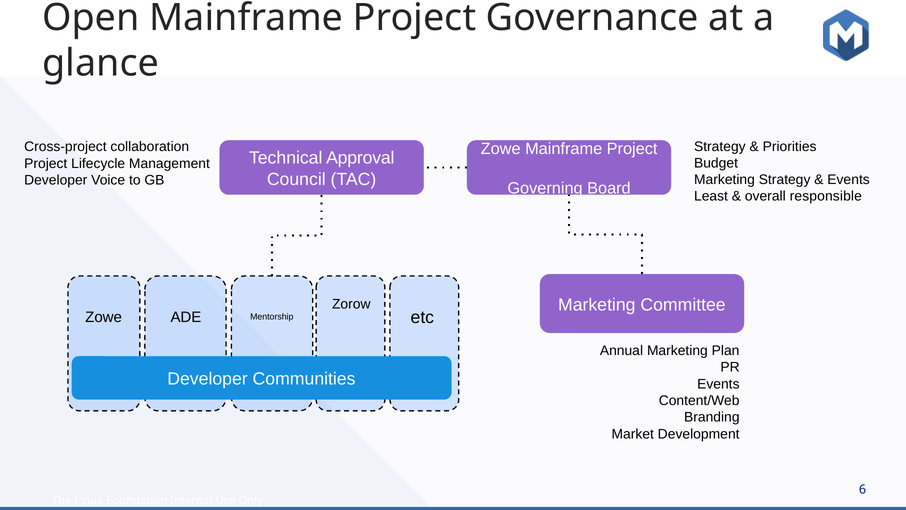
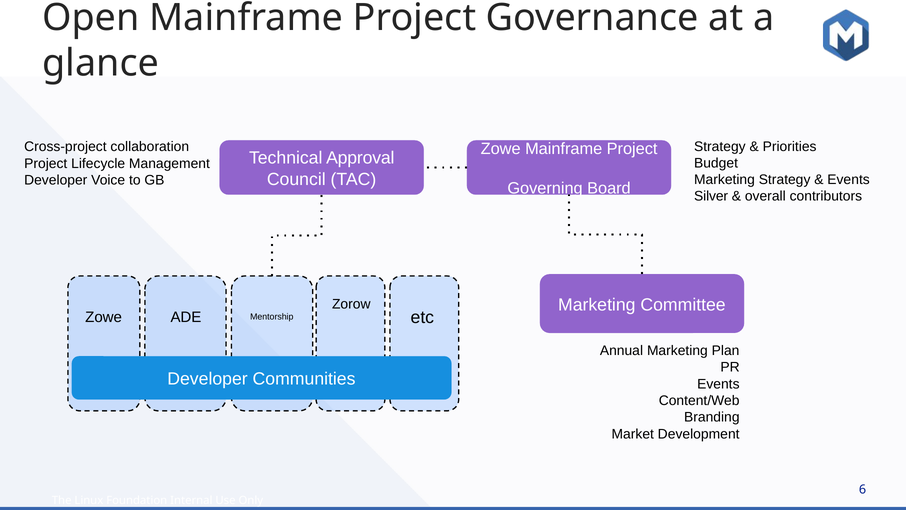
Least: Least -> Silver
responsible: responsible -> contributors
